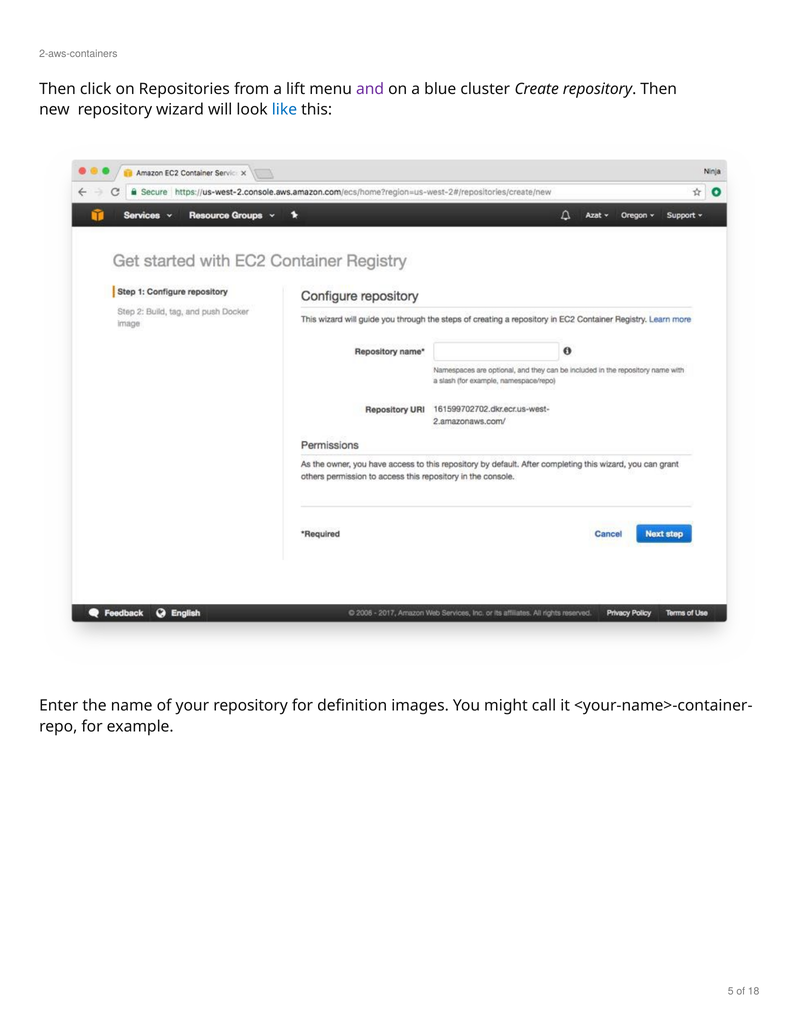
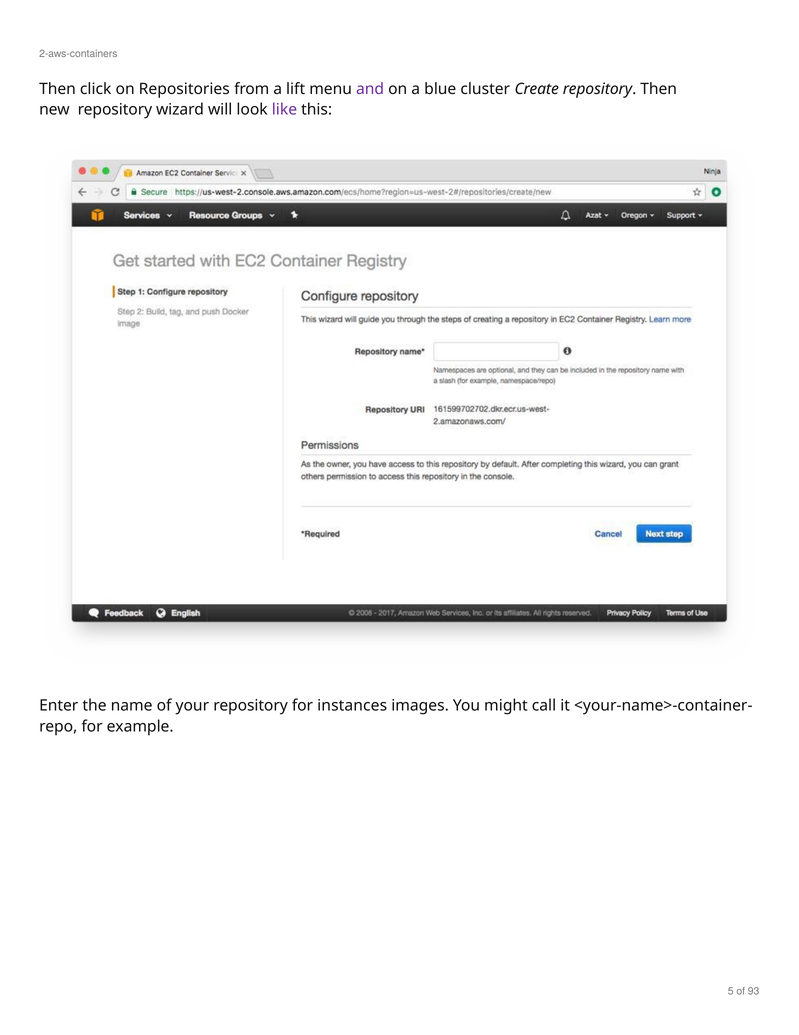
like colour: blue -> purple
definition: definition -> instances
18: 18 -> 93
